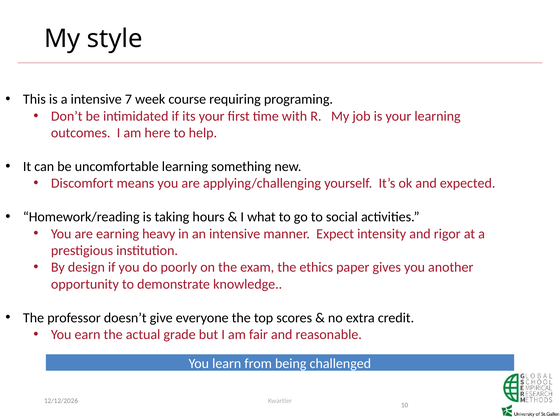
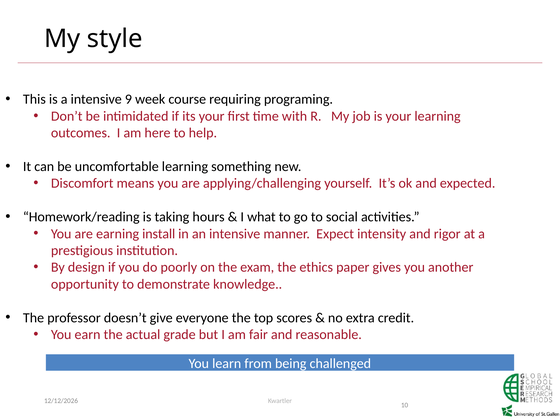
7: 7 -> 9
heavy: heavy -> install
